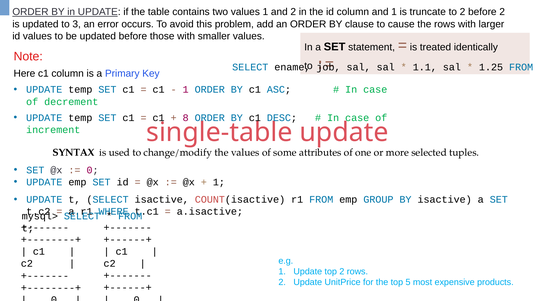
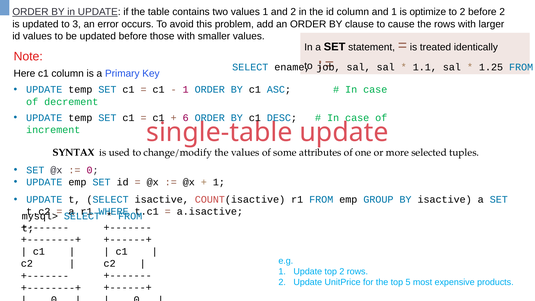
truncate: truncate -> optimize
8 at (186, 118): 8 -> 6
